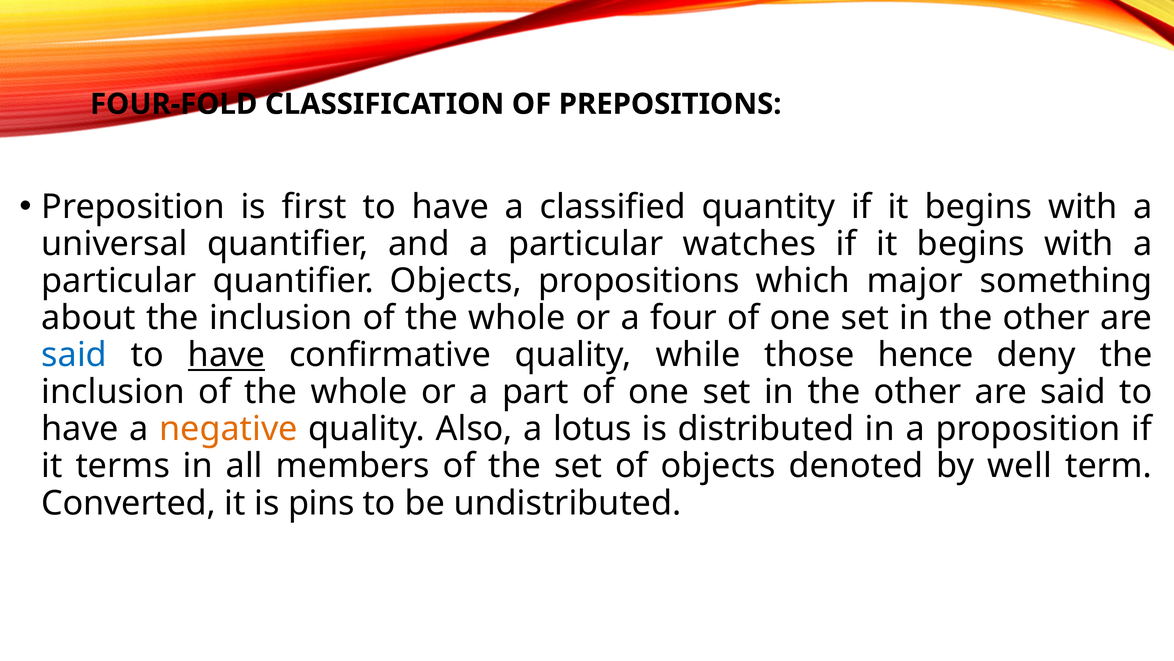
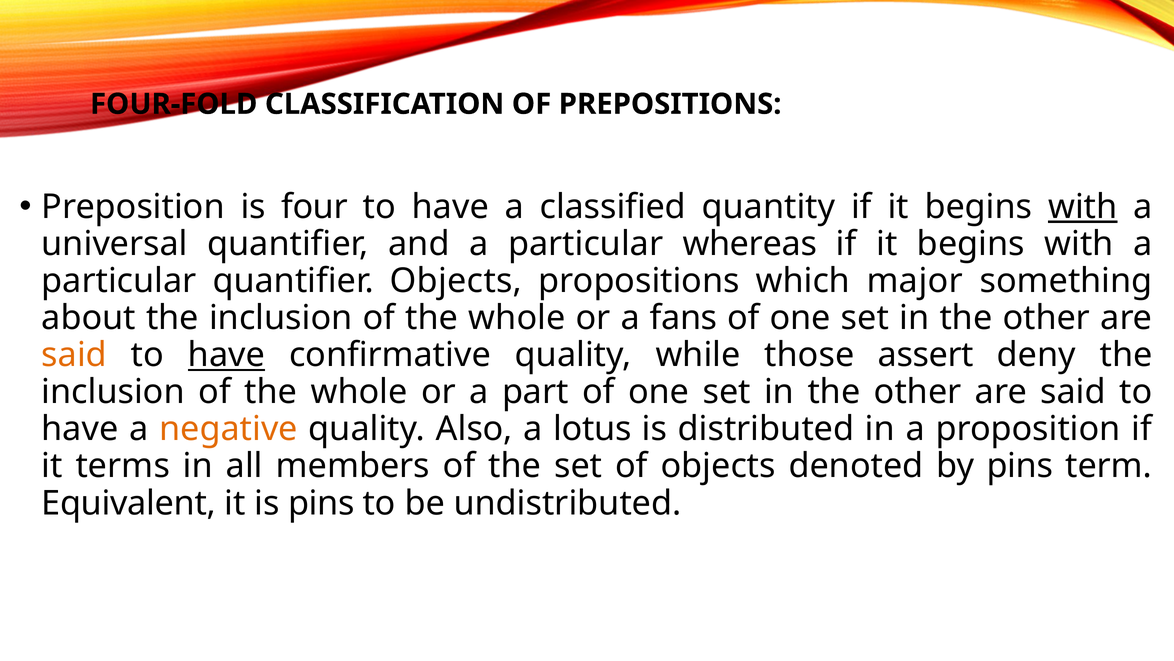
first: first -> four
with at (1083, 207) underline: none -> present
watches: watches -> whereas
four: four -> fans
said at (74, 355) colour: blue -> orange
hence: hence -> assert
by well: well -> pins
Converted: Converted -> Equivalent
